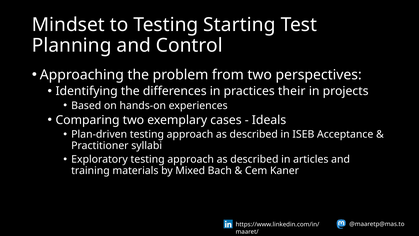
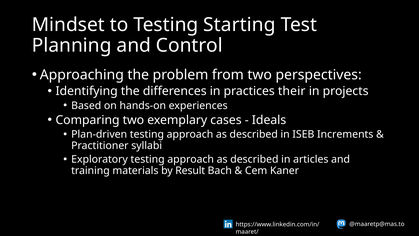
Acceptance: Acceptance -> Increments
Mixed: Mixed -> Result
